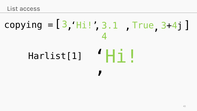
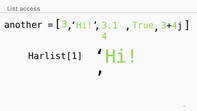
copying: copying -> another
